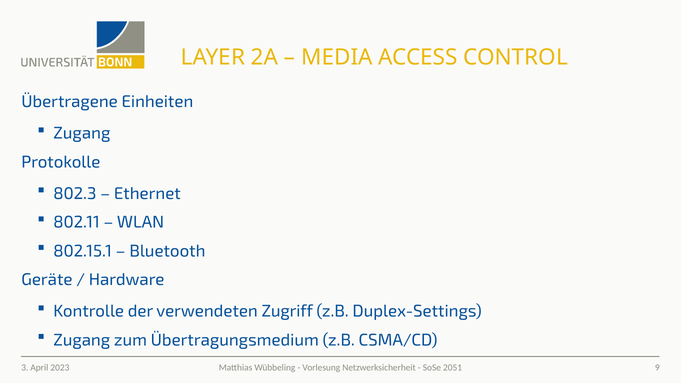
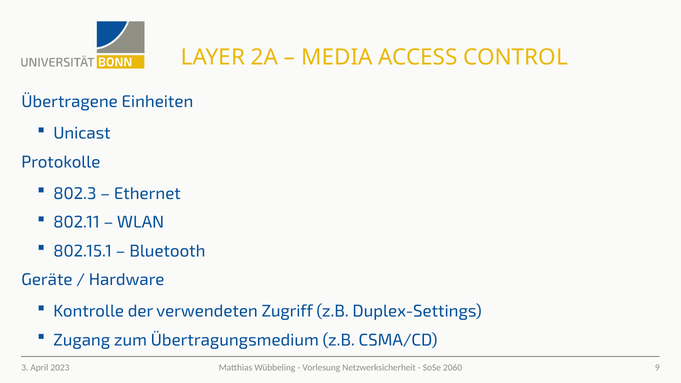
Zugang at (82, 133): Zugang -> Unicast
2051: 2051 -> 2060
